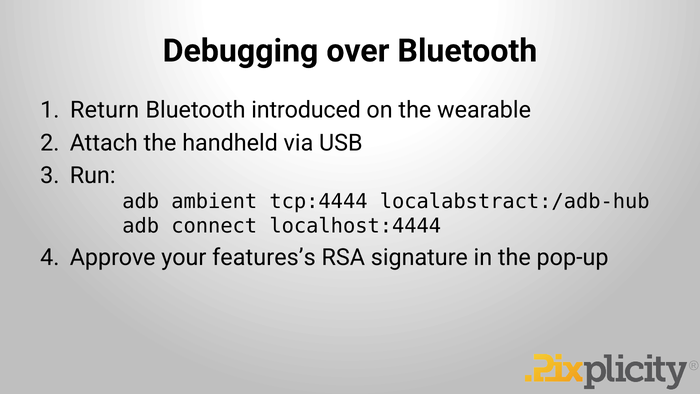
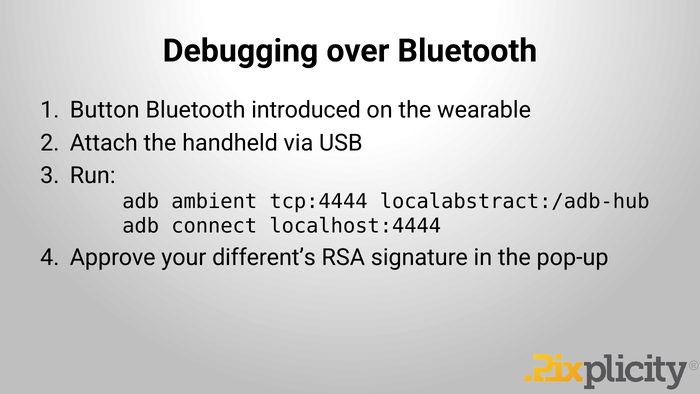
Return: Return -> Button
features’s: features’s -> different’s
